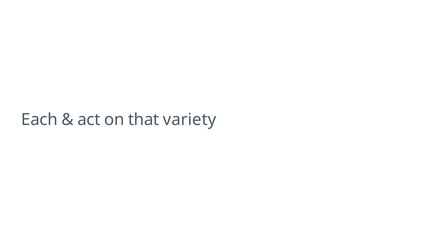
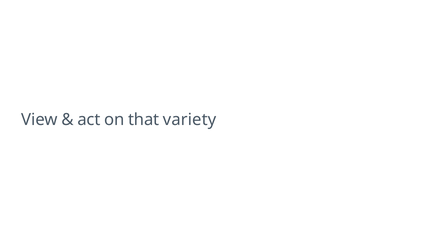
Each: Each -> View
